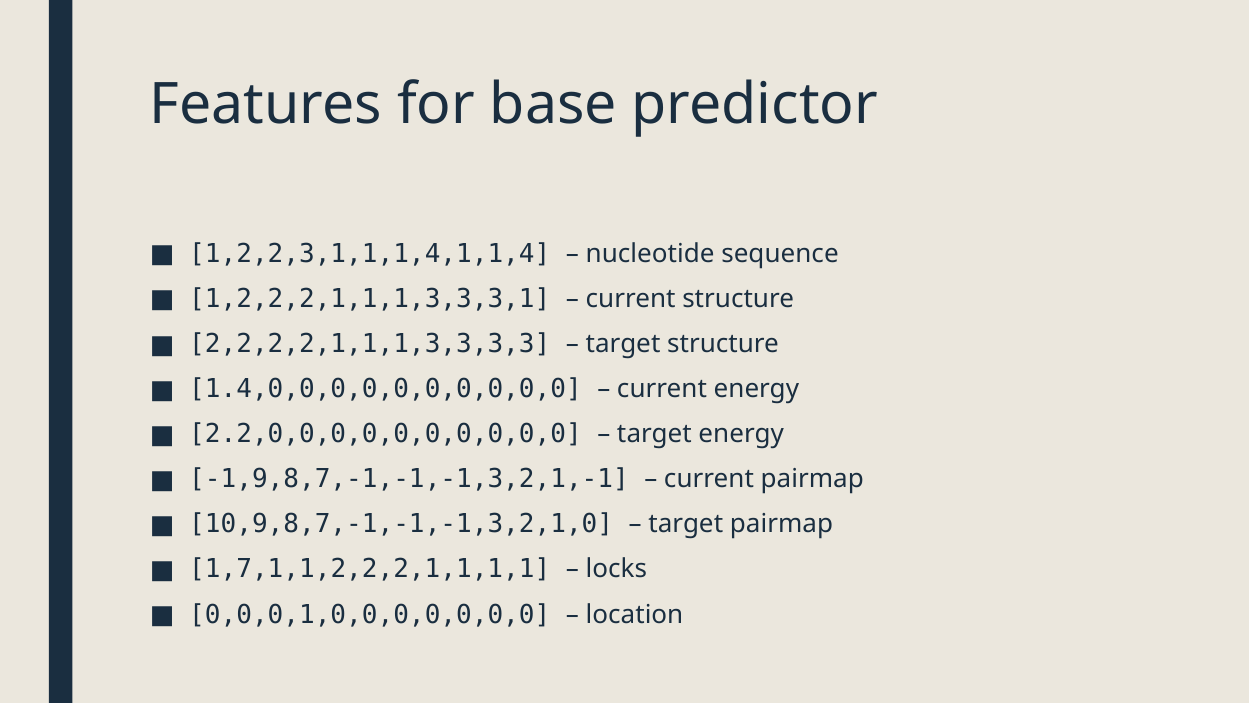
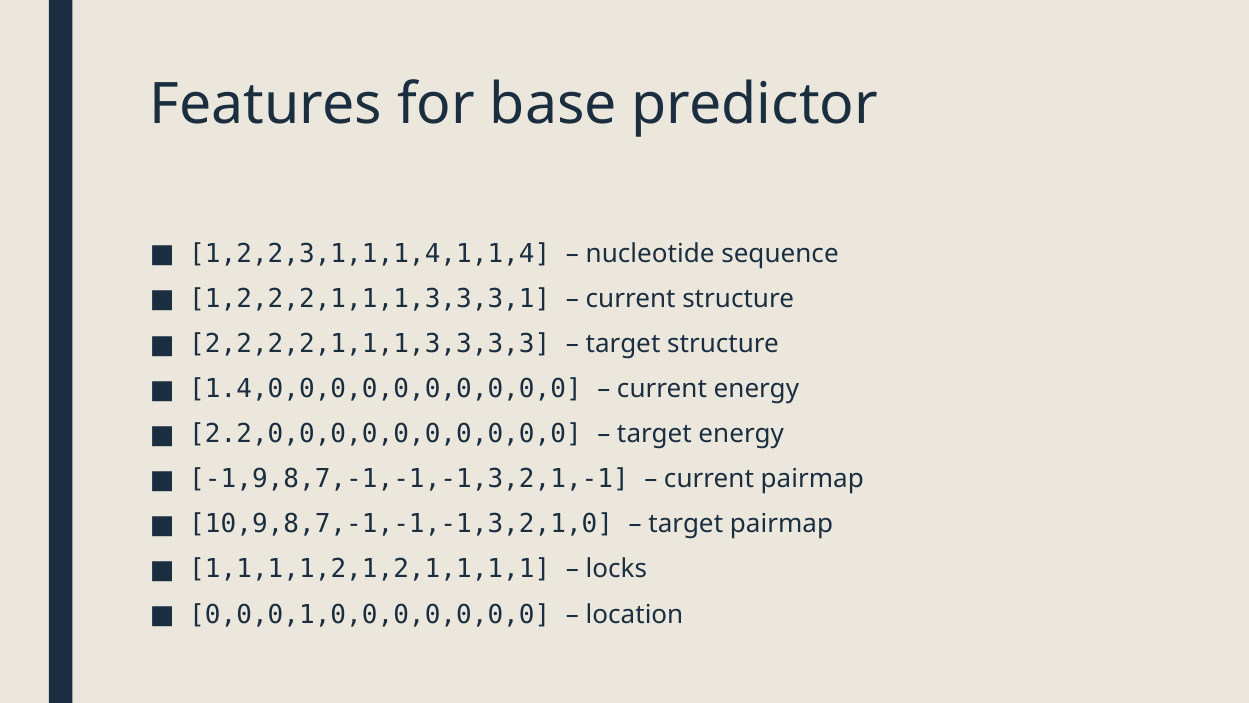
1,7,1,1,2,2,2,1,1,1,1: 1,7,1,1,2,2,2,1,1,1,1 -> 1,1,1,1,2,1,2,1,1,1,1
